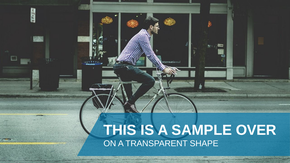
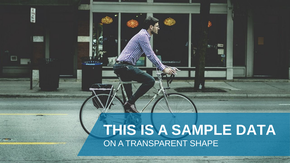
OVER: OVER -> DATA
